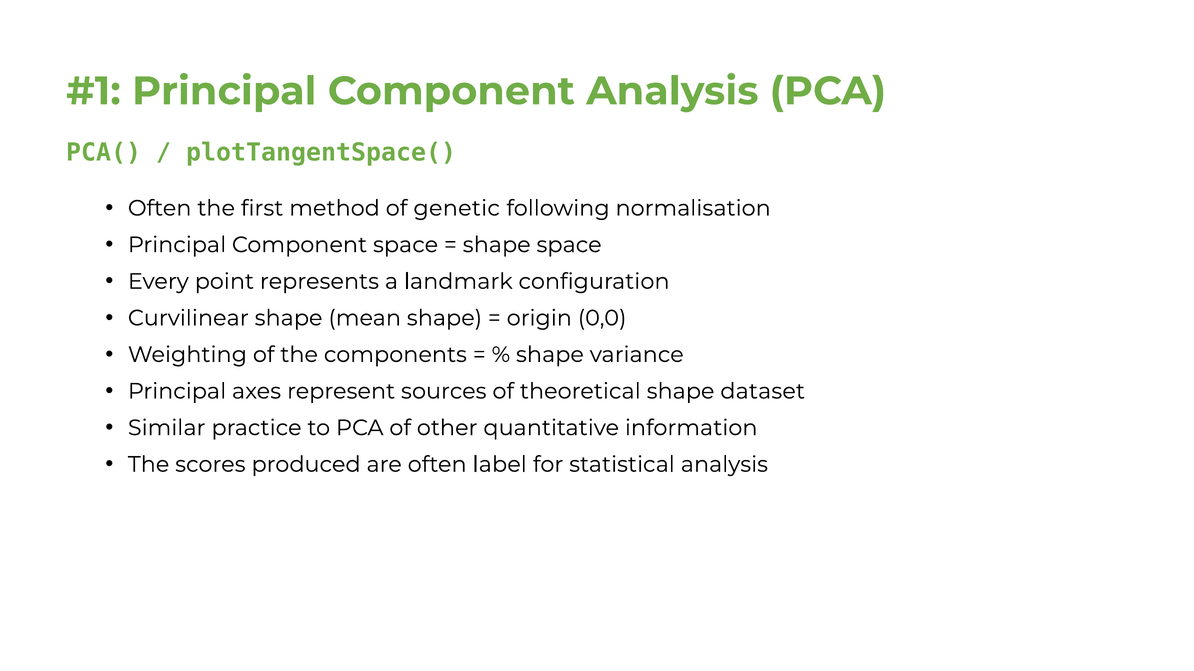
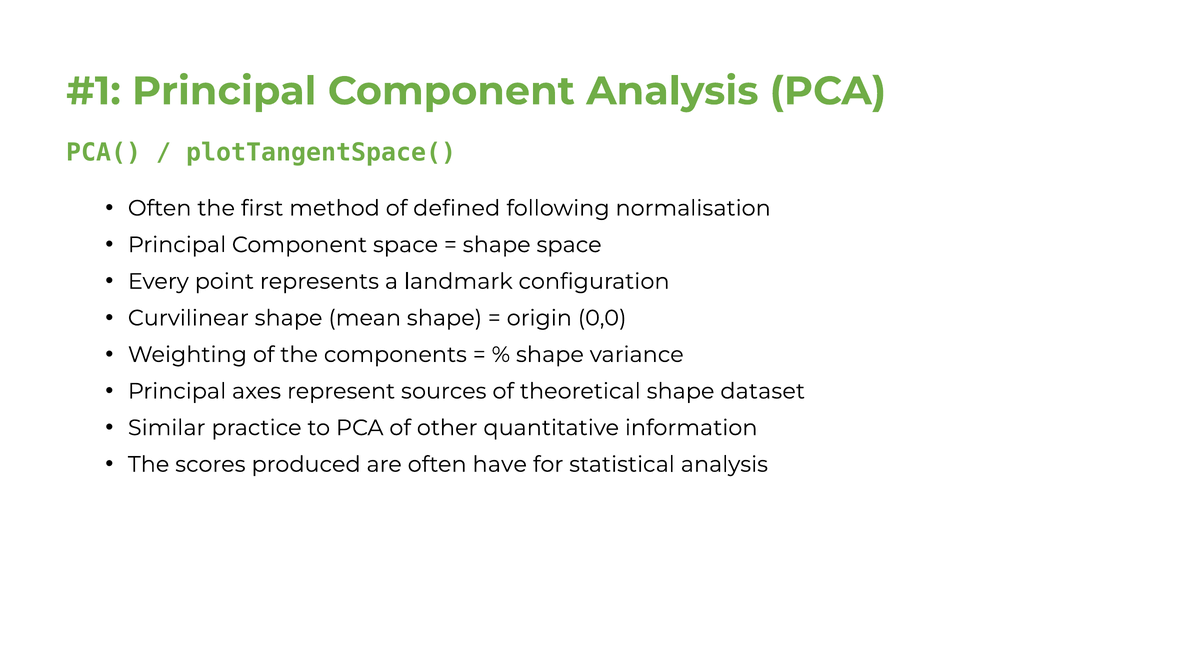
genetic: genetic -> defined
label: label -> have
